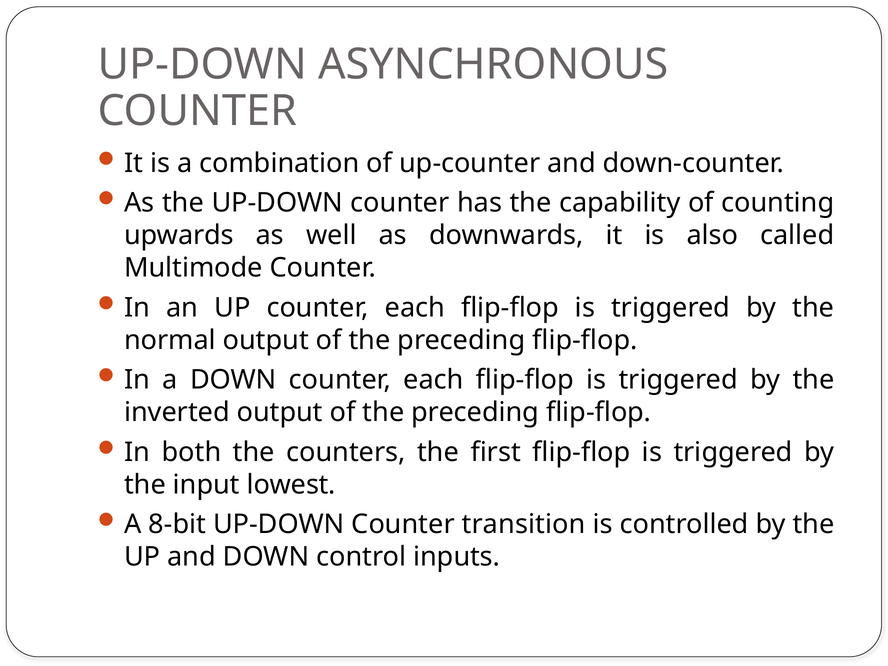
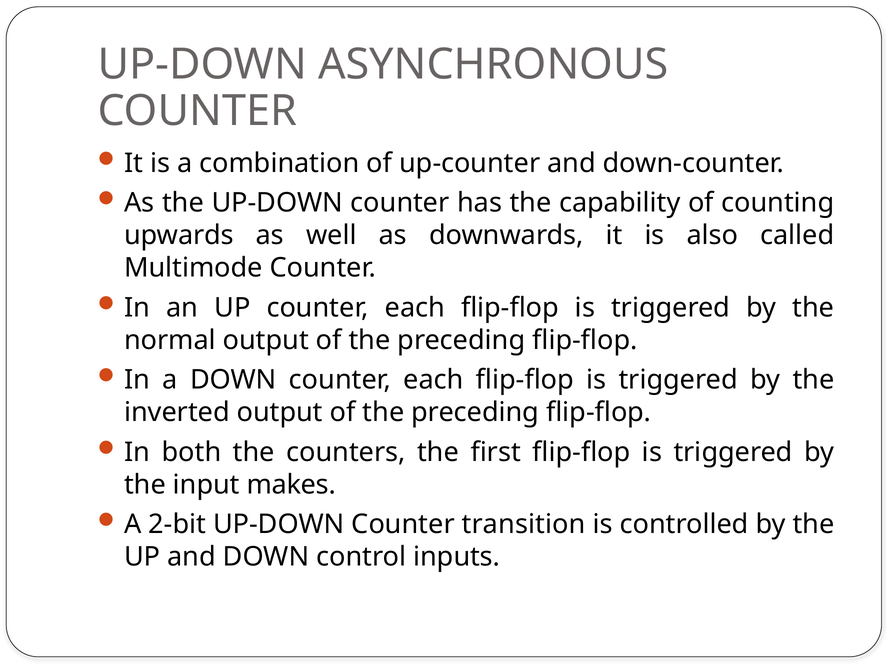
lowest: lowest -> makes
8-bit: 8-bit -> 2-bit
